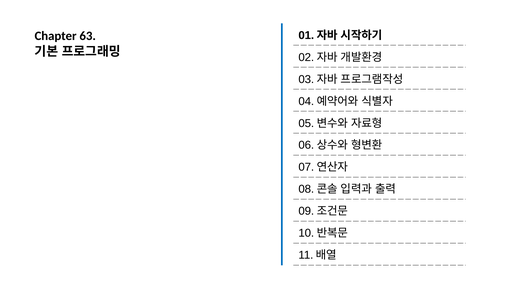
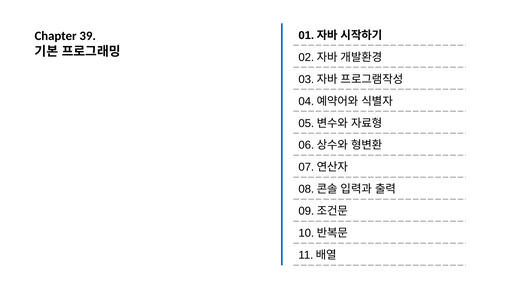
63: 63 -> 39
